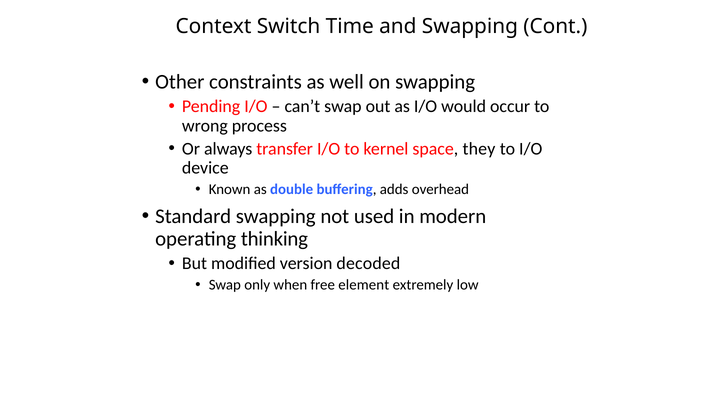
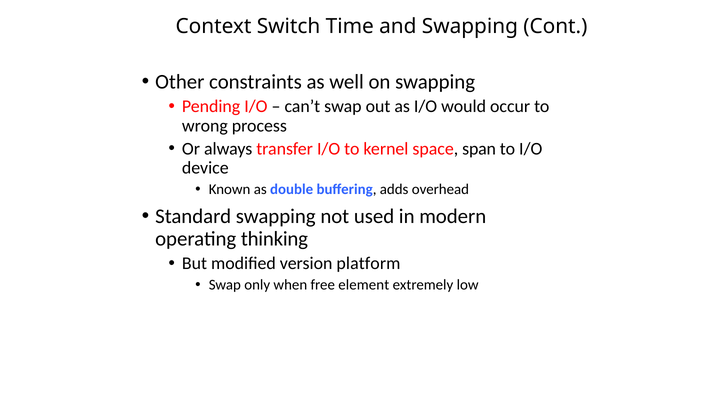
they: they -> span
decoded: decoded -> platform
